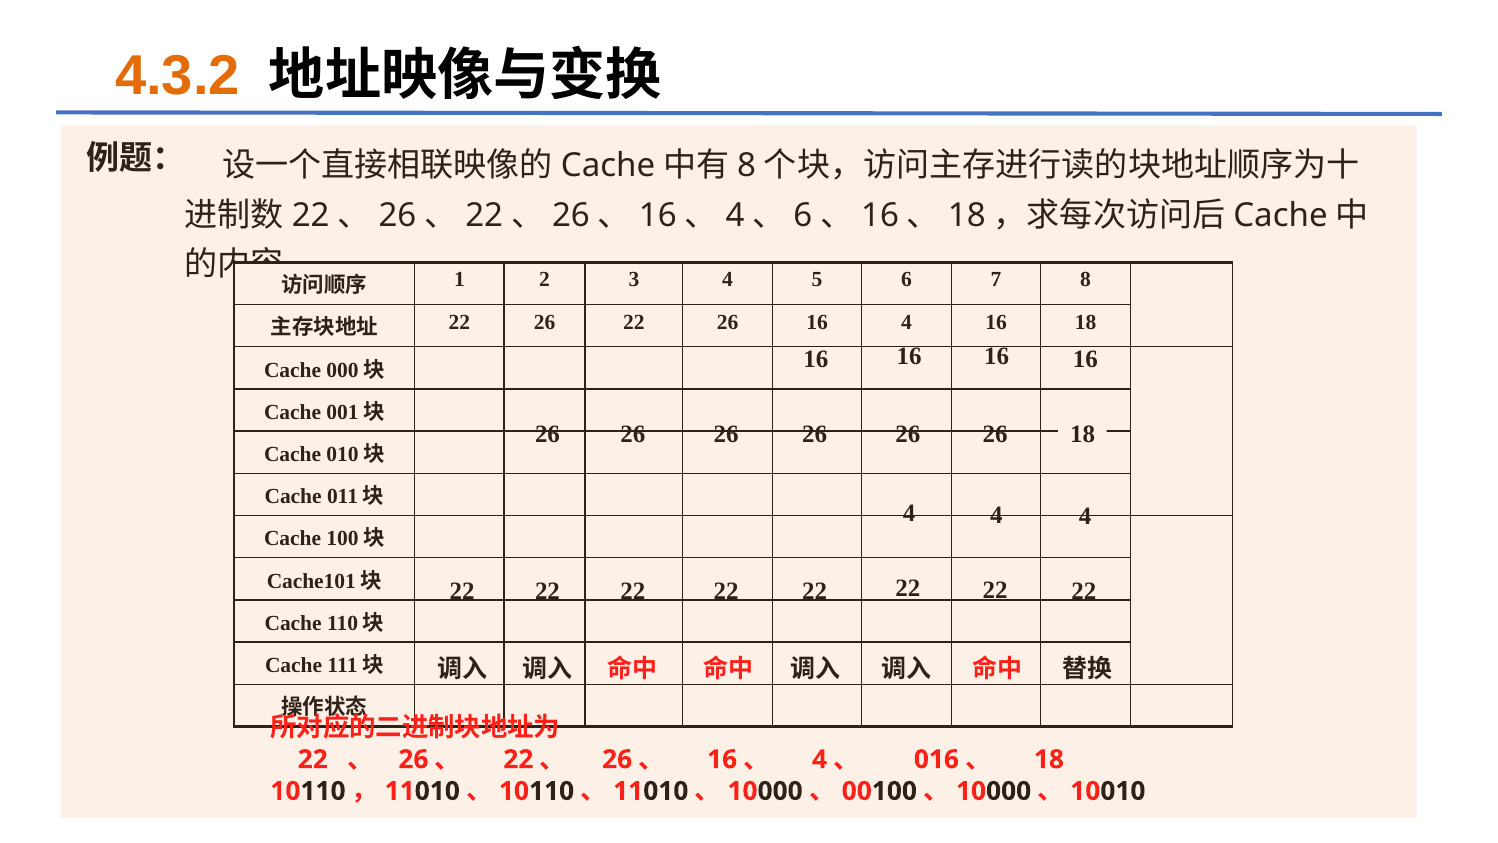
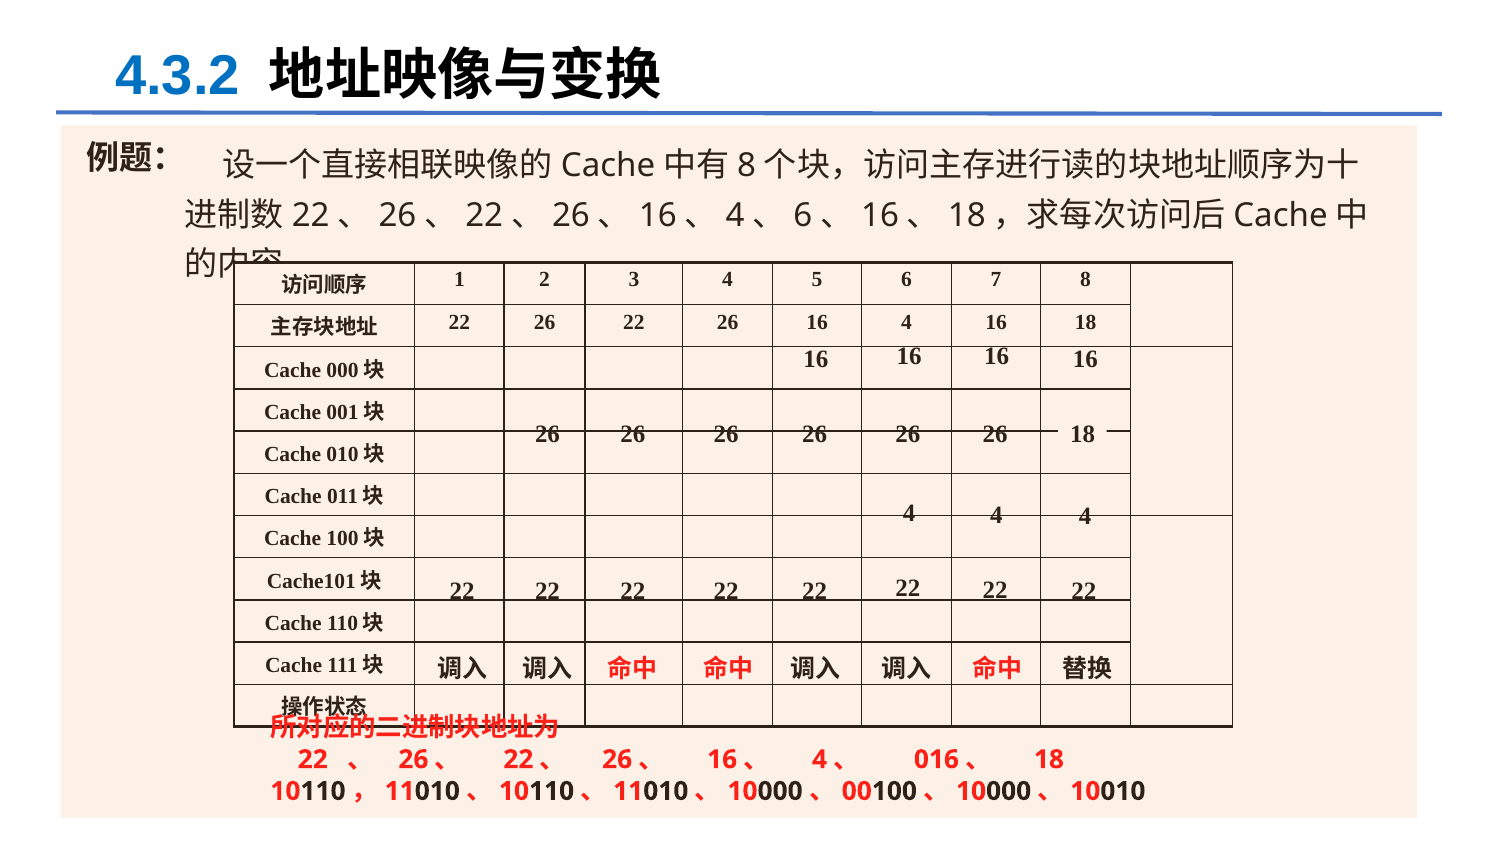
4.3.2 colour: orange -> blue
